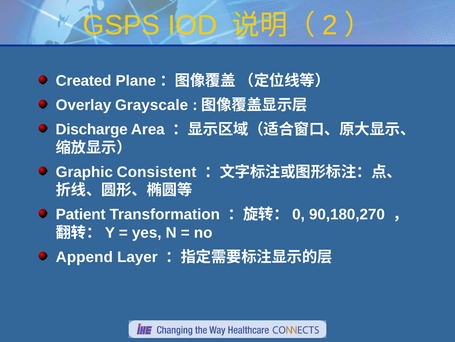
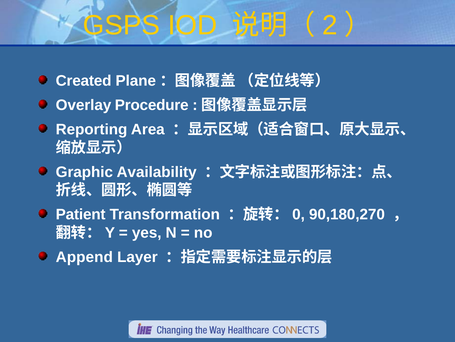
Grayscale: Grayscale -> Procedure
Discharge: Discharge -> Reporting
Consistent: Consistent -> Availability
